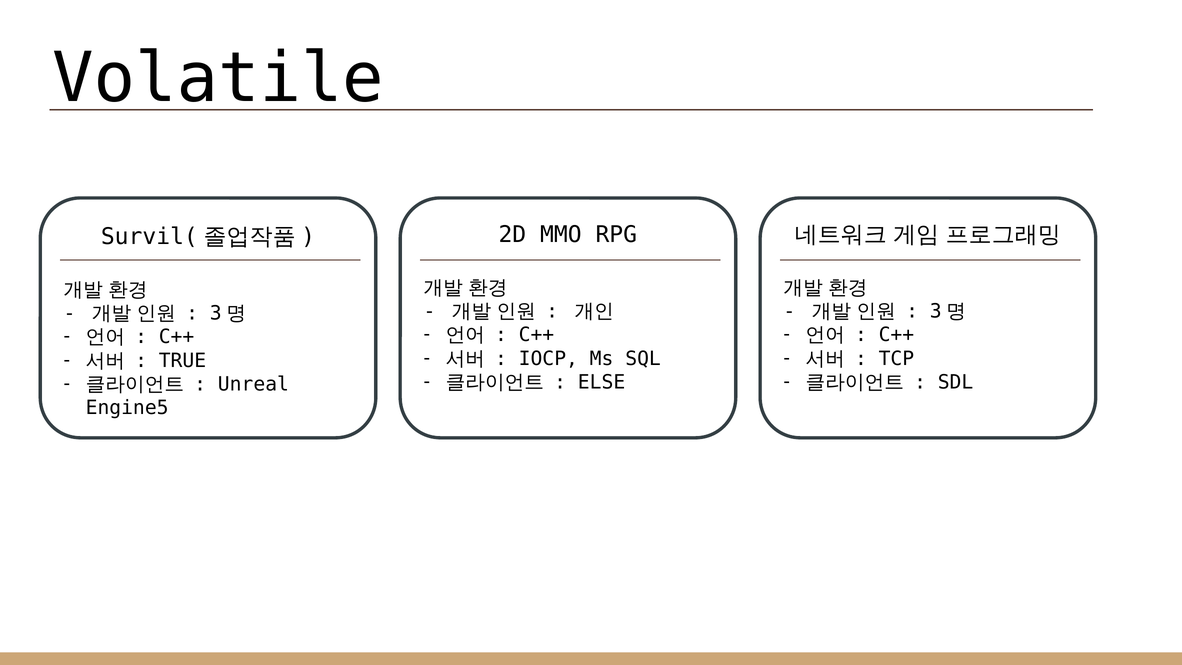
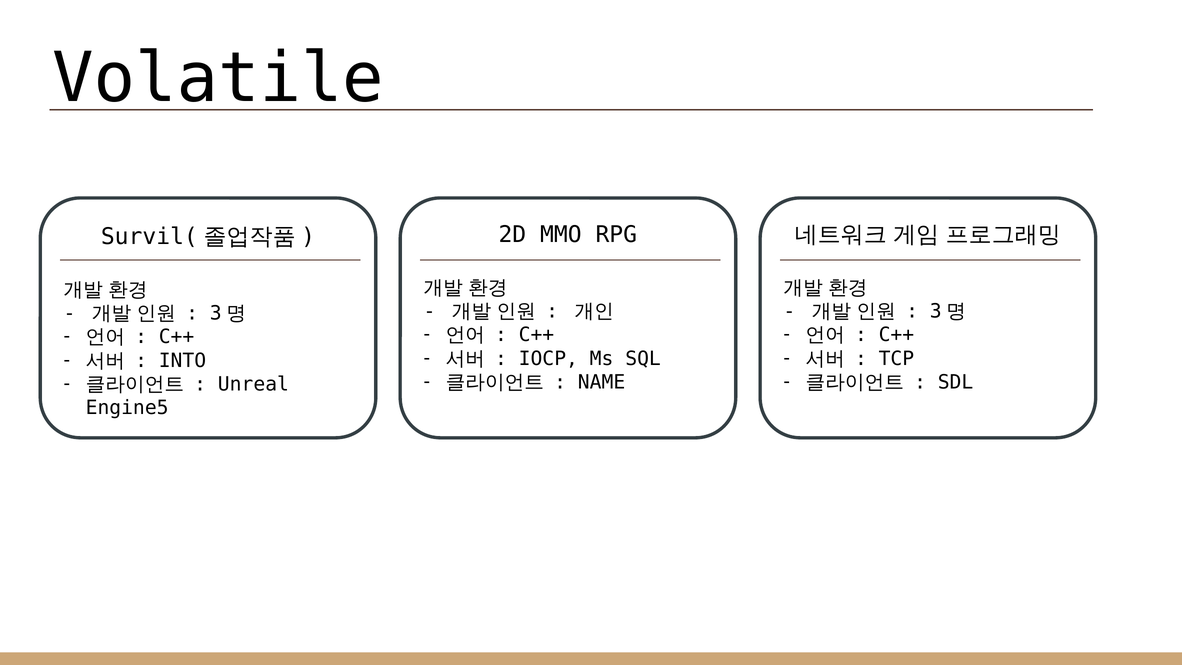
TRUE: TRUE -> INTO
ELSE: ELSE -> NAME
